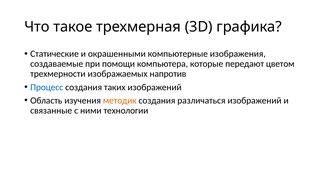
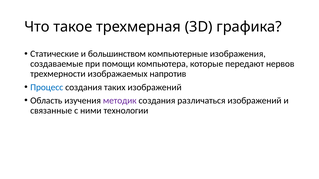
окрашенными: окрашенными -> большинством
цветом: цветом -> нервов
методик colour: orange -> purple
